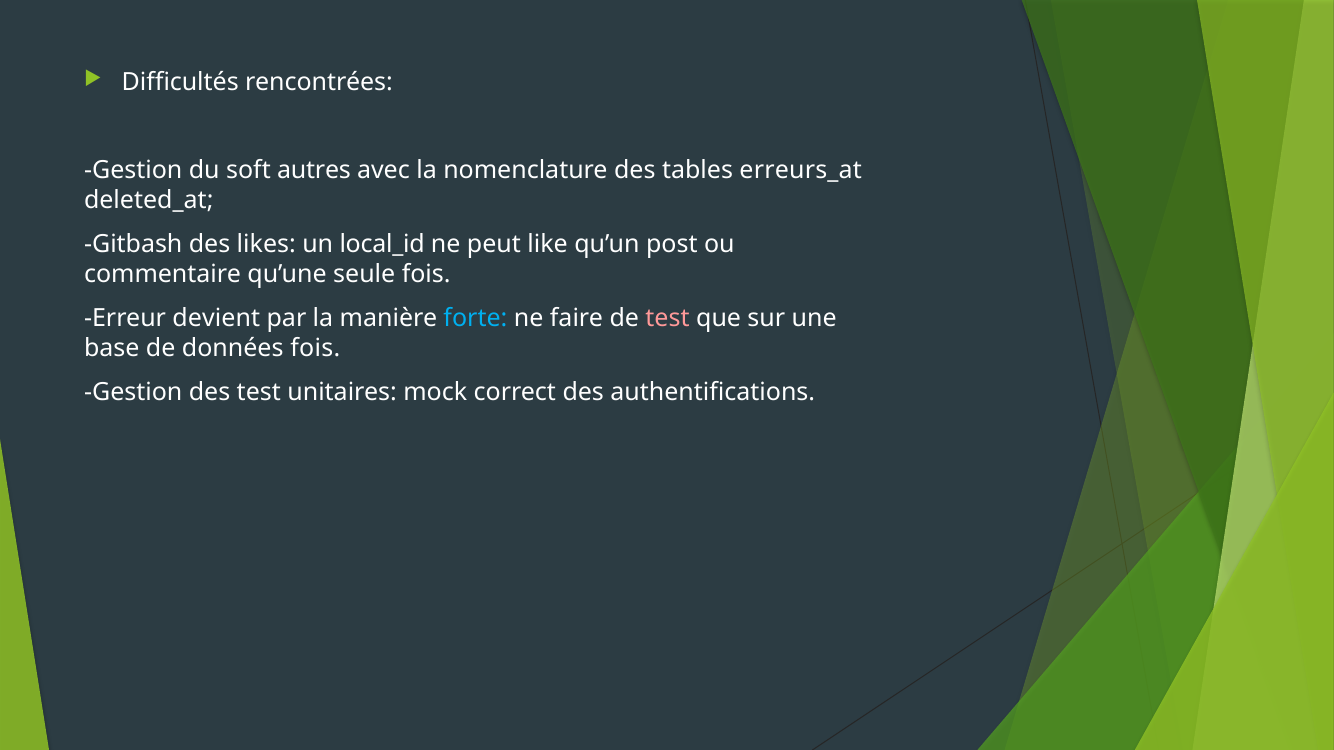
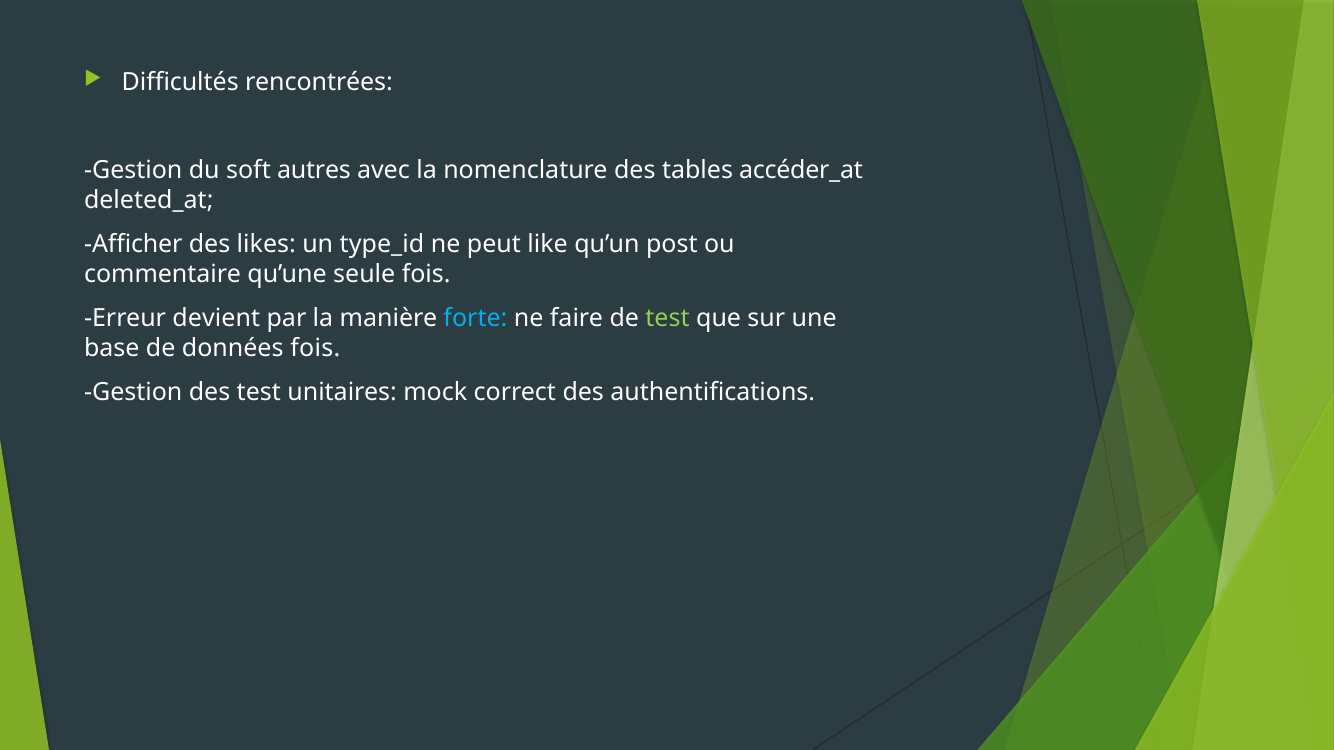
erreurs_at: erreurs_at -> accéder_at
Gitbash: Gitbash -> Afficher
local_id: local_id -> type_id
test at (668, 318) colour: pink -> light green
